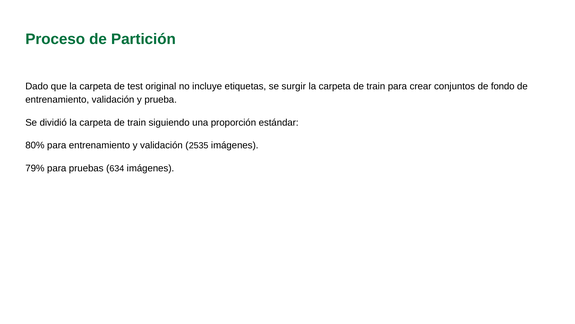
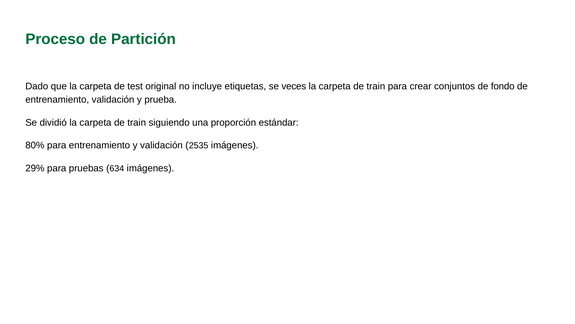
surgir: surgir -> veces
79%: 79% -> 29%
